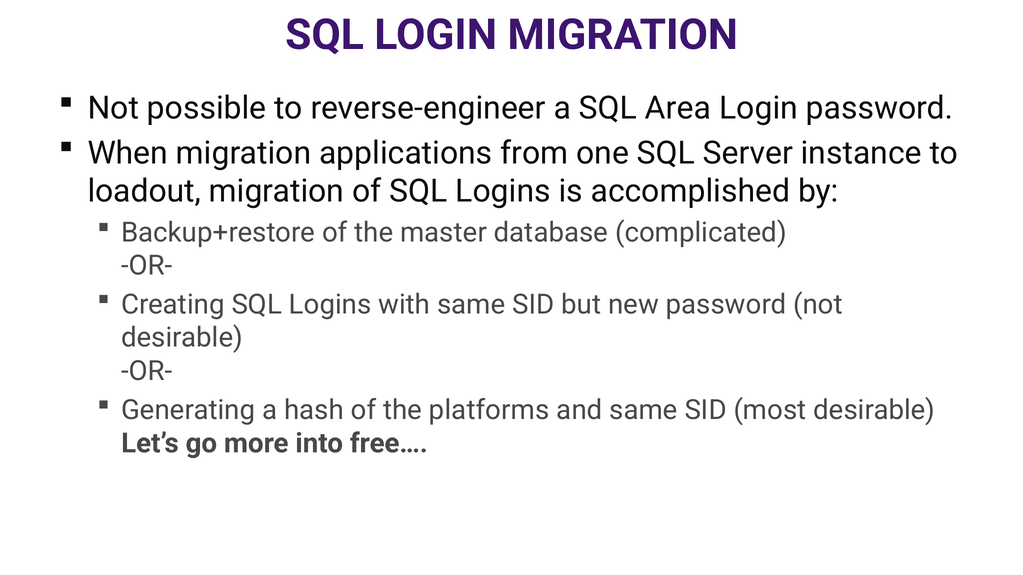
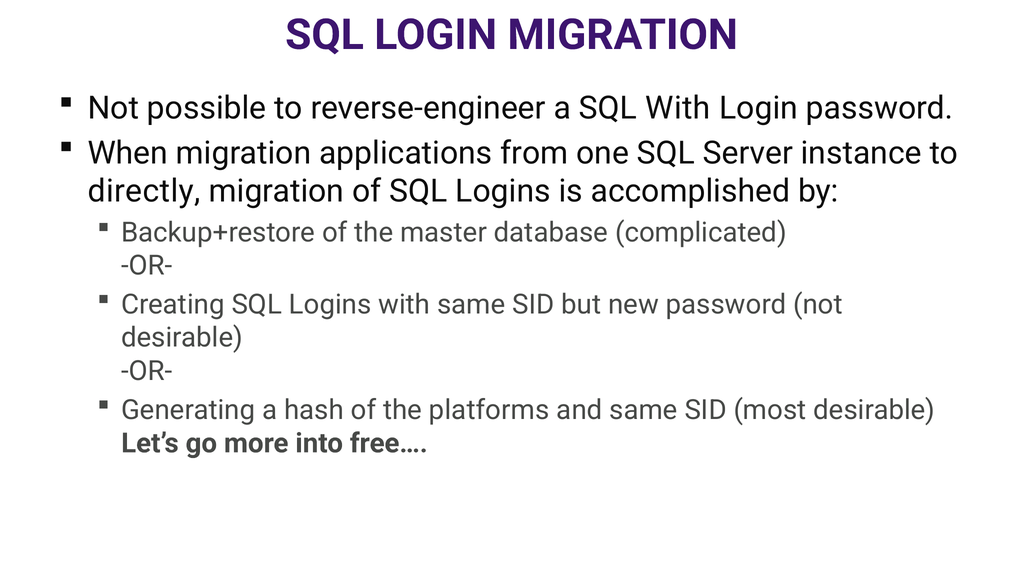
SQL Area: Area -> With
loadout: loadout -> directly
